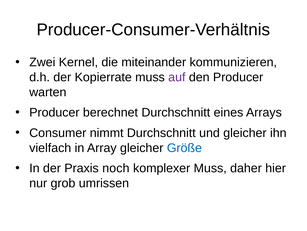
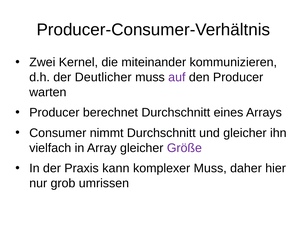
Kopierrate: Kopierrate -> Deutlicher
Größe colour: blue -> purple
noch: noch -> kann
